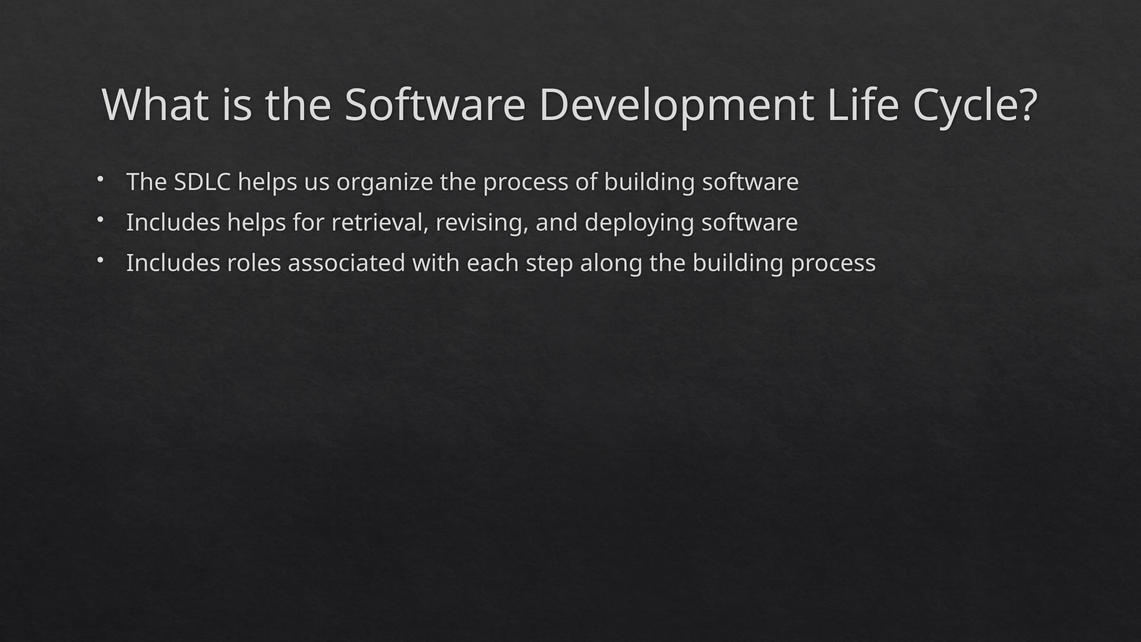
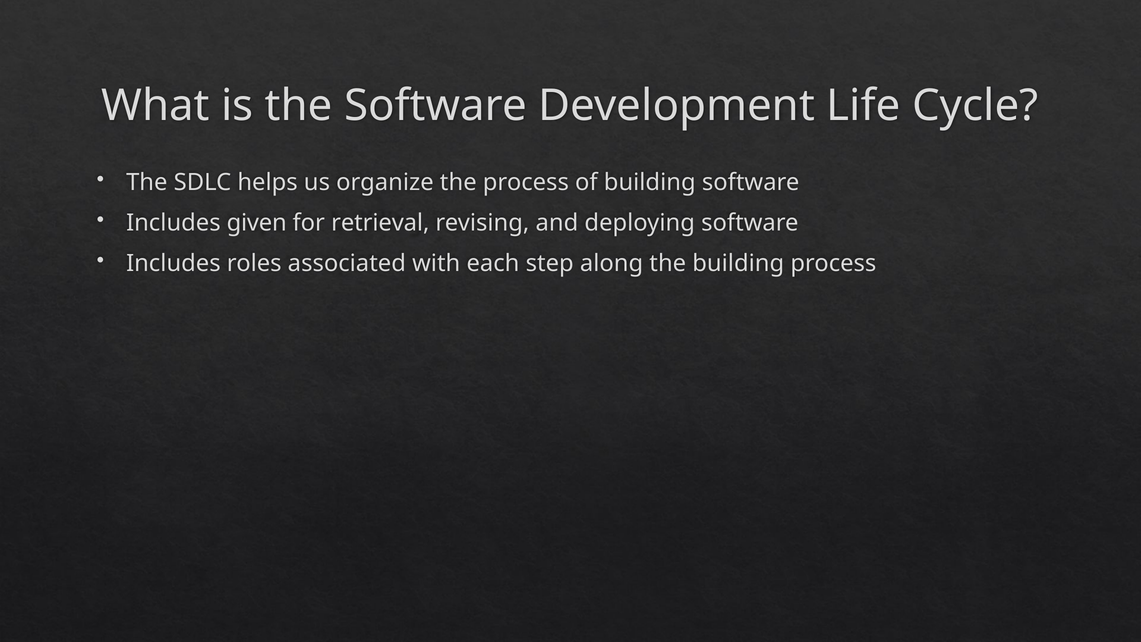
Includes helps: helps -> given
